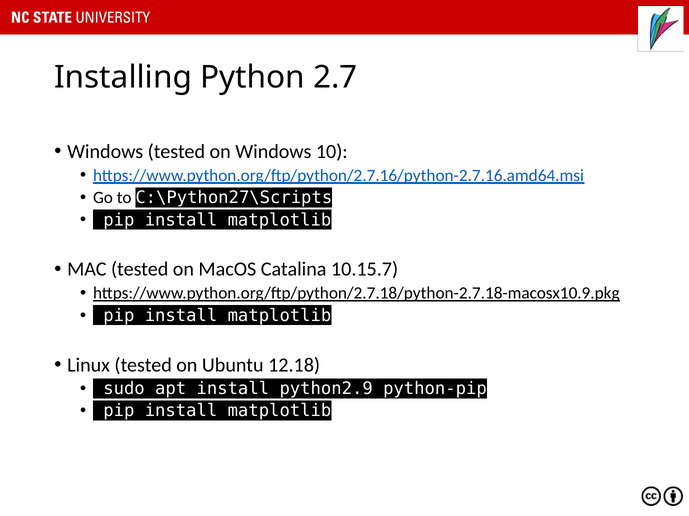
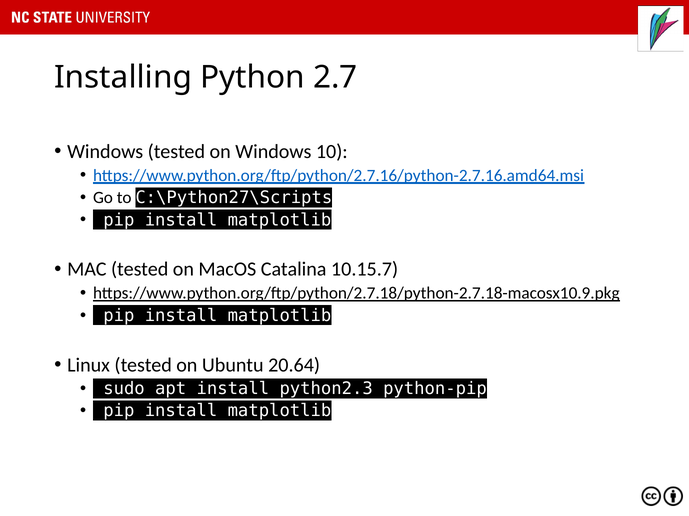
12.18: 12.18 -> 20.64
python2.9: python2.9 -> python2.3
